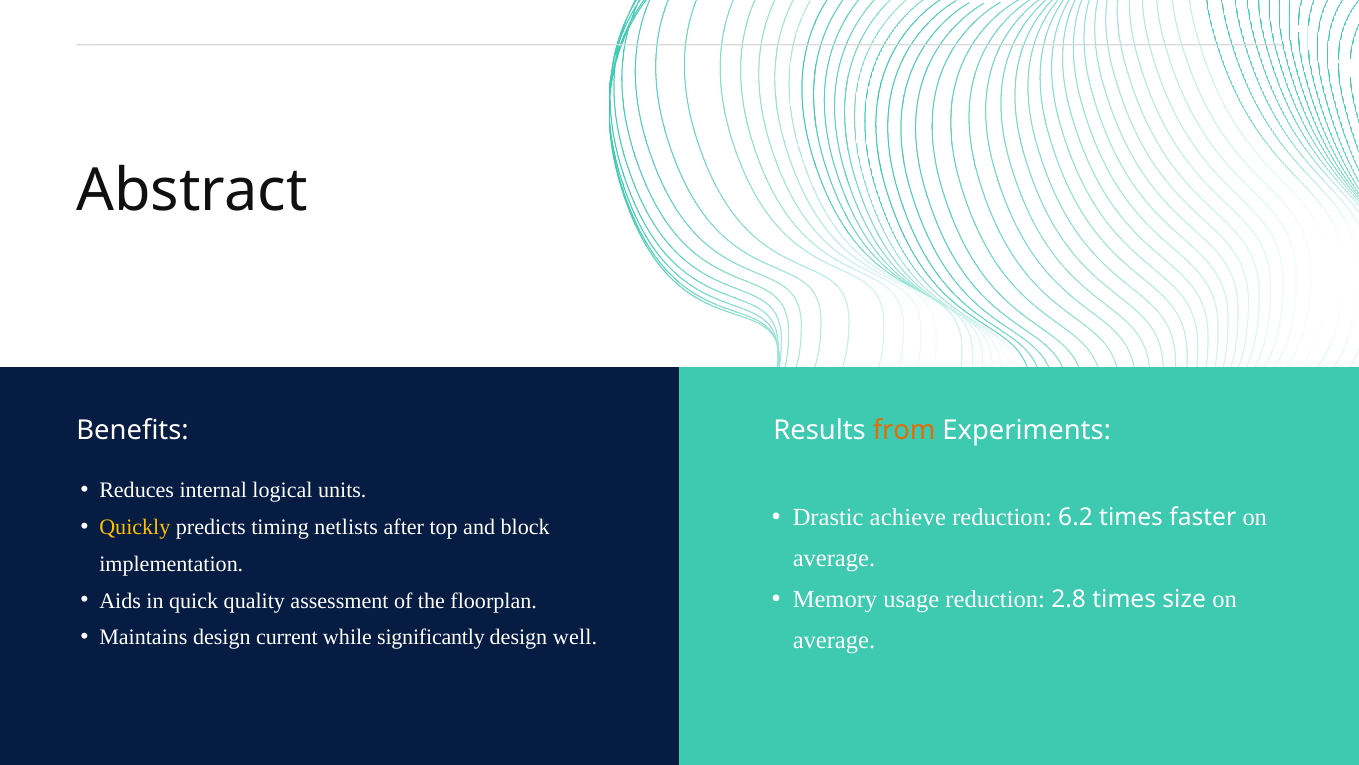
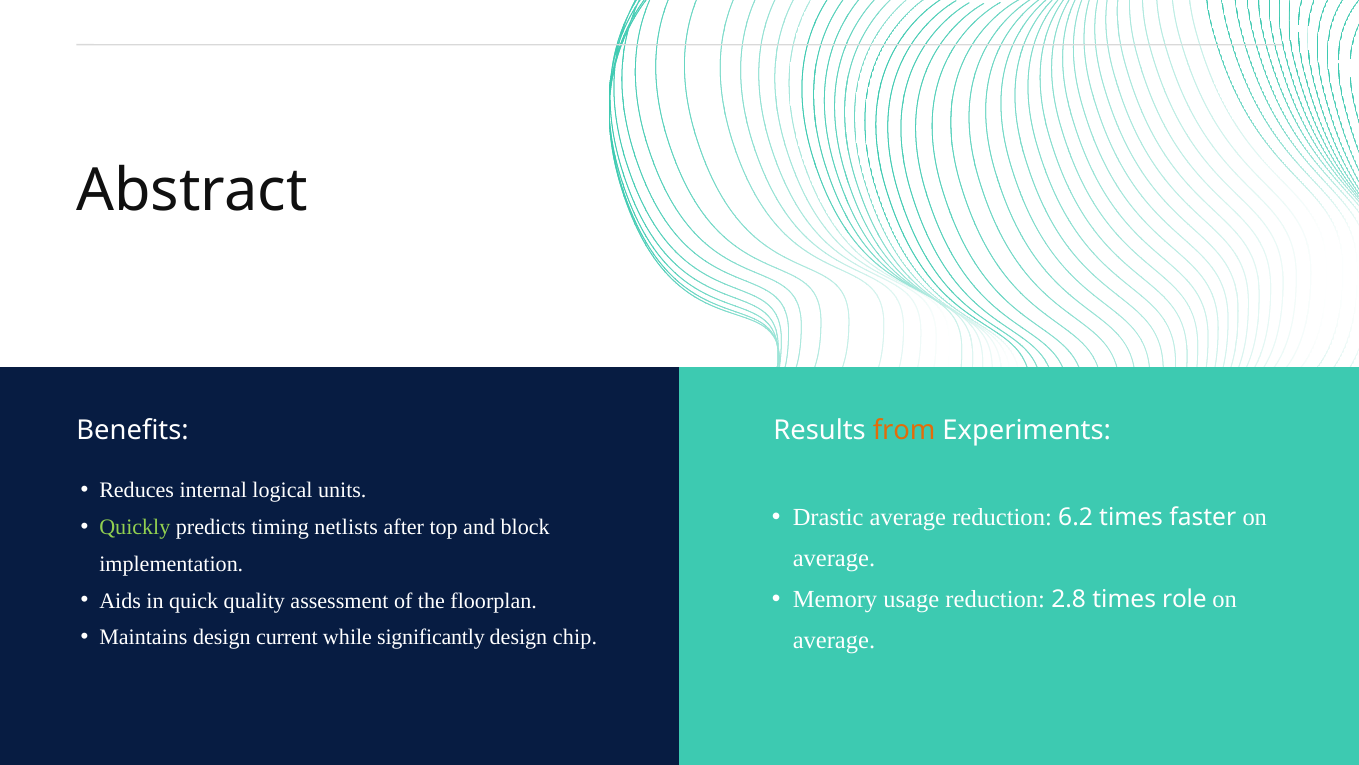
Drastic achieve: achieve -> average
Quickly colour: yellow -> light green
size: size -> role
well: well -> chip
